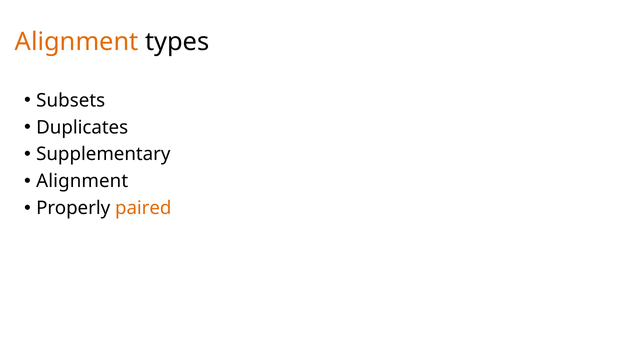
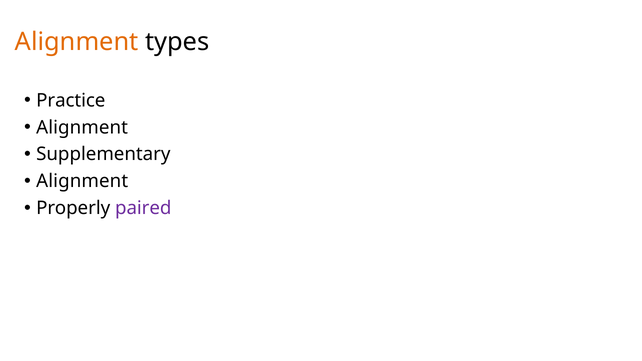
Subsets: Subsets -> Practice
Duplicates at (82, 127): Duplicates -> Alignment
paired colour: orange -> purple
